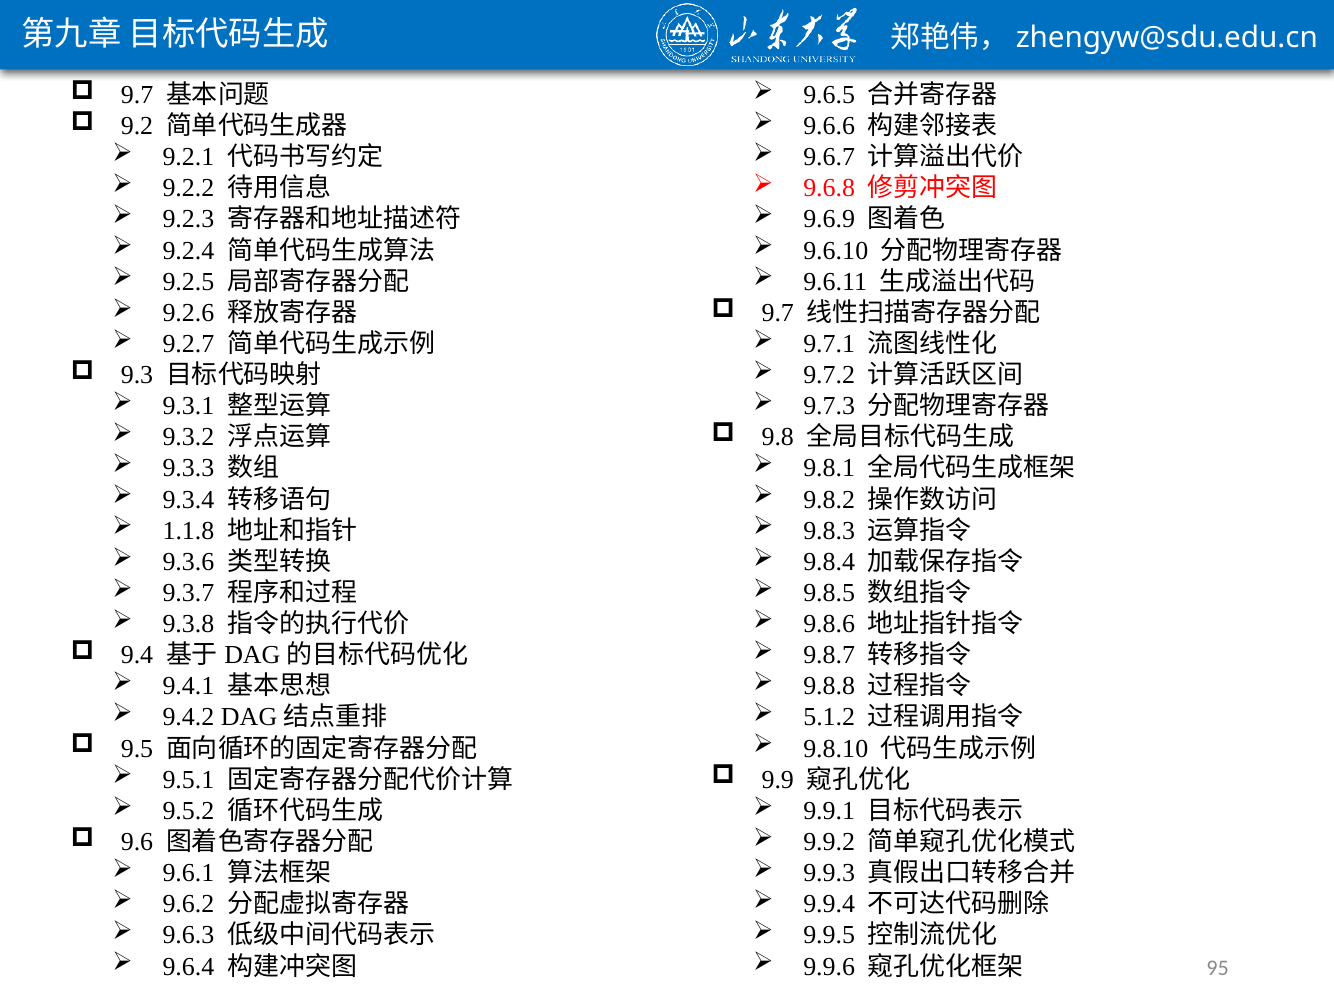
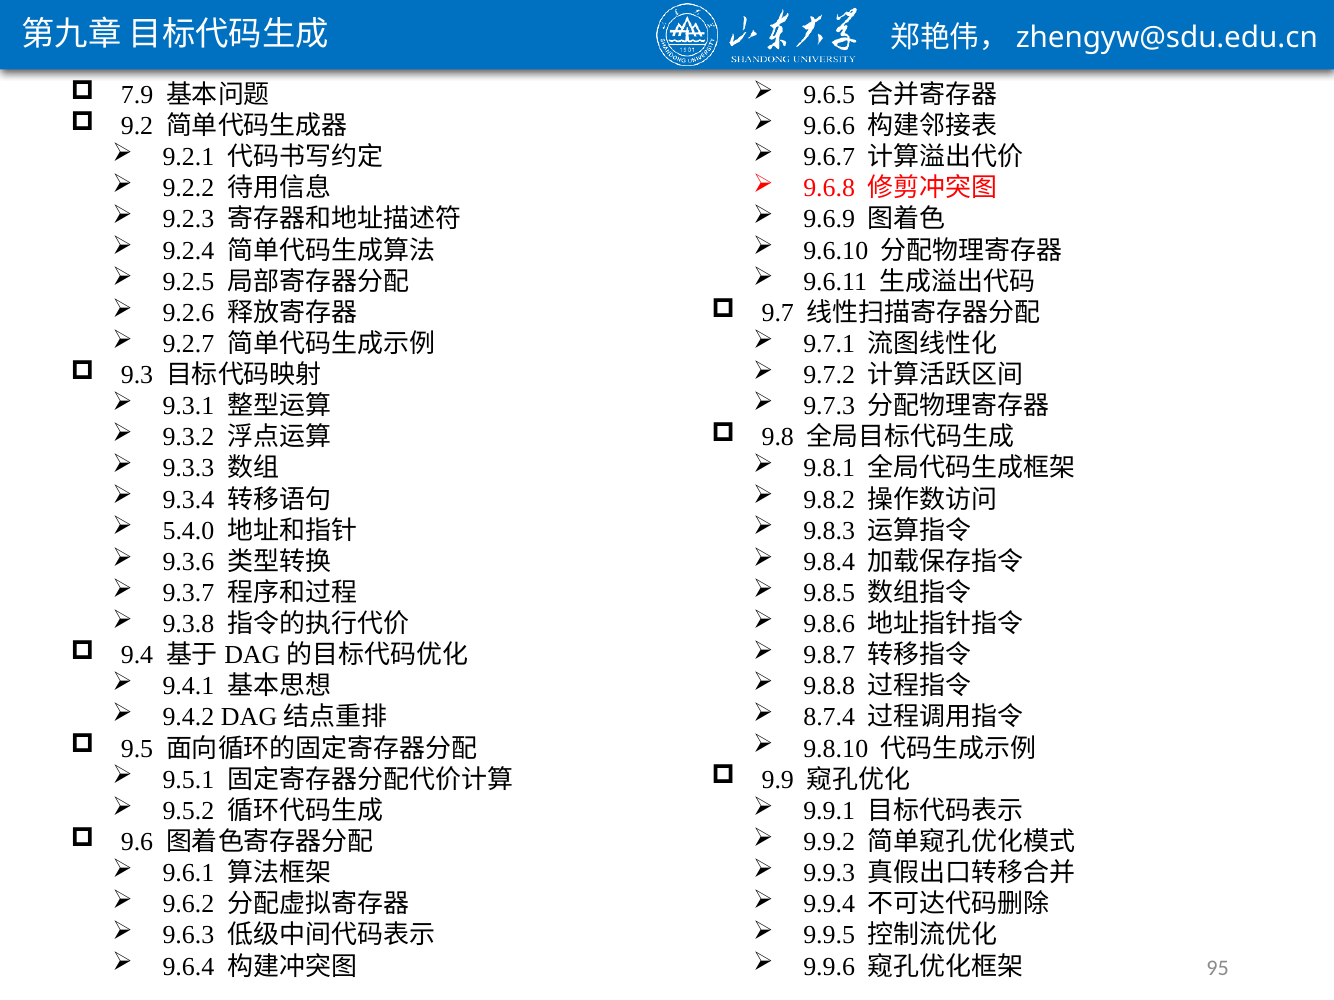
9.7 at (137, 95): 9.7 -> 7.9
1.1.8: 1.1.8 -> 5.4.0
5.1.2: 5.1.2 -> 8.7.4
